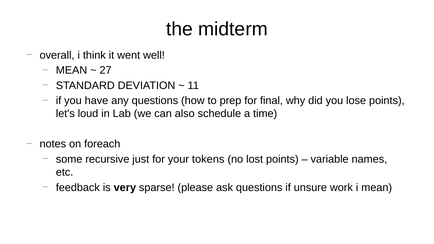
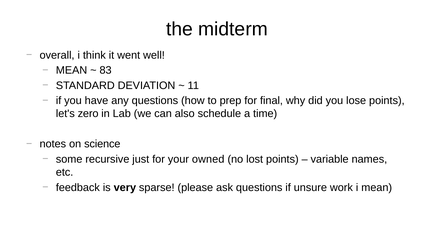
27: 27 -> 83
loud: loud -> zero
foreach: foreach -> science
tokens: tokens -> owned
